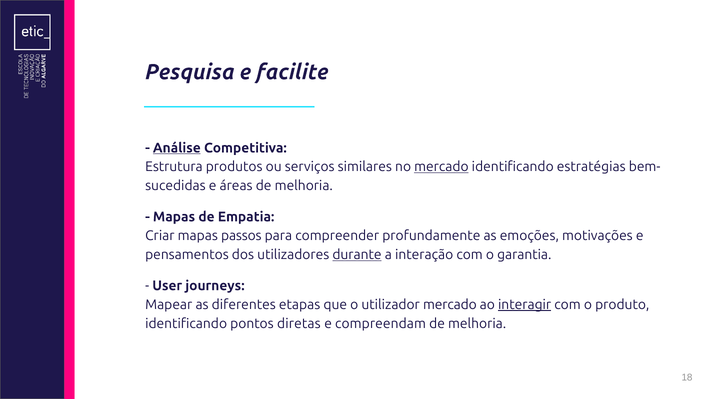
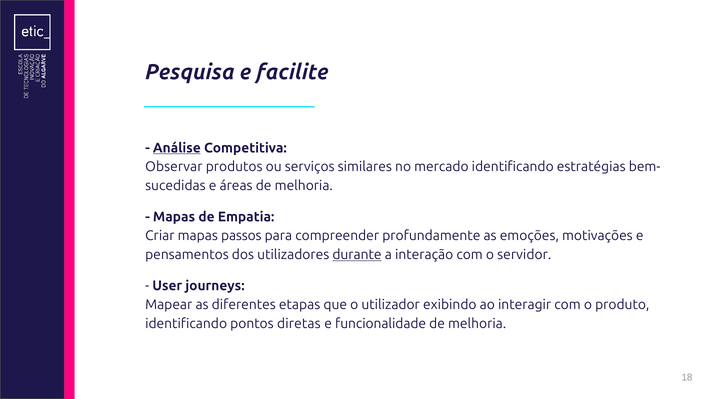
Estrutura: Estrutura -> Observar
mercado at (441, 167) underline: present -> none
garantia: garantia -> servidor
utilizador mercado: mercado -> exibindo
interagir underline: present -> none
compreendam: compreendam -> funcionalidade
